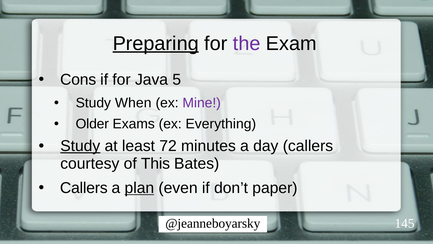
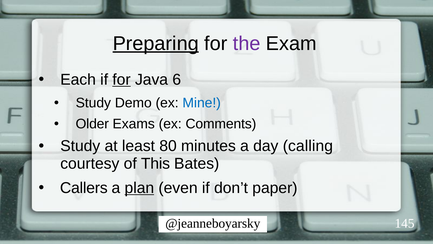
Cons: Cons -> Each
for at (122, 79) underline: none -> present
5: 5 -> 6
When: When -> Demo
Mine colour: purple -> blue
Everything: Everything -> Comments
Study at (80, 146) underline: present -> none
72: 72 -> 80
day callers: callers -> calling
